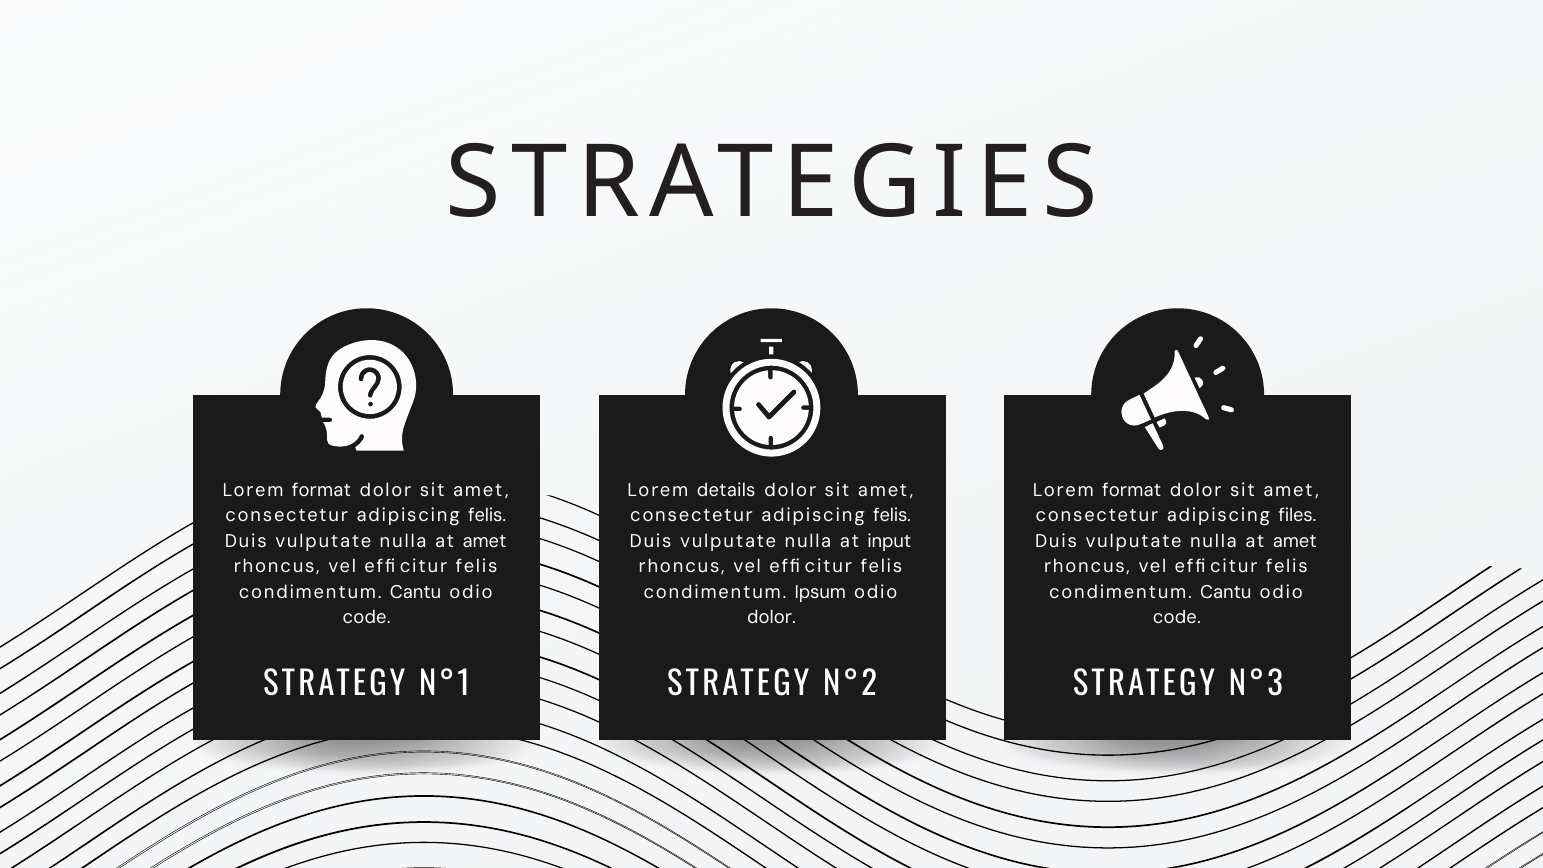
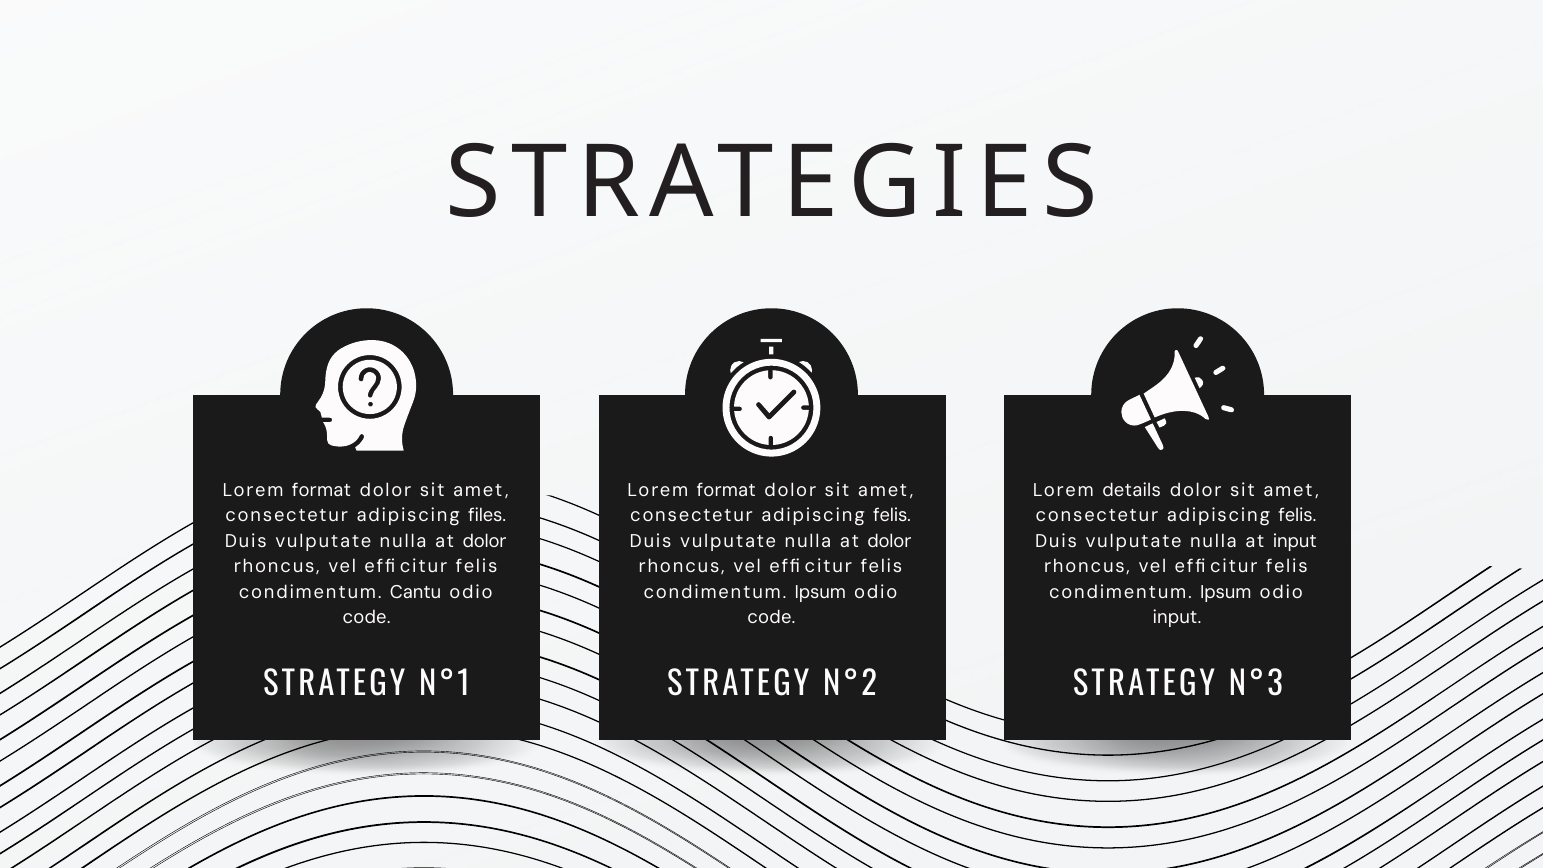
details at (726, 490): details -> format
format at (1132, 490): format -> details
felis at (487, 516): felis -> files
files at (1297, 516): files -> felis
amet at (485, 541): amet -> dolor
input at (889, 541): input -> dolor
amet at (1295, 541): amet -> input
Cantu at (1226, 592): Cantu -> Ipsum
dolor at (772, 618): dolor -> code
code at (1177, 618): code -> input
